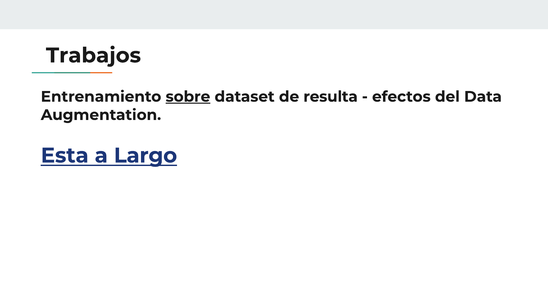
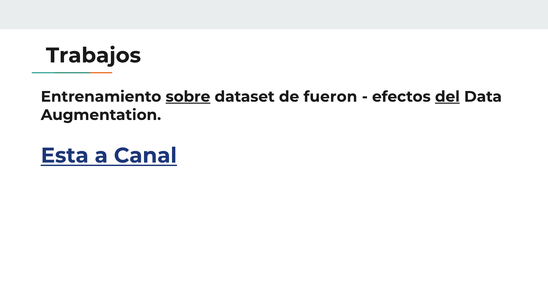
resulta: resulta -> fueron
del underline: none -> present
Largo: Largo -> Canal
